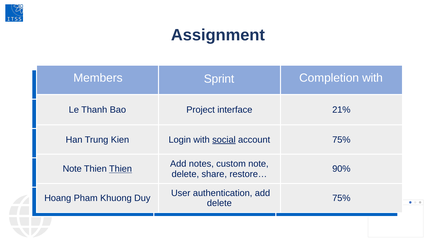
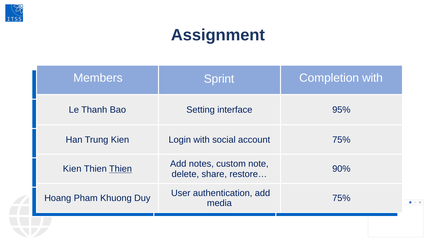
Project: Project -> Setting
21%: 21% -> 95%
social underline: present -> none
Note at (72, 169): Note -> Kien
delete at (219, 204): delete -> media
